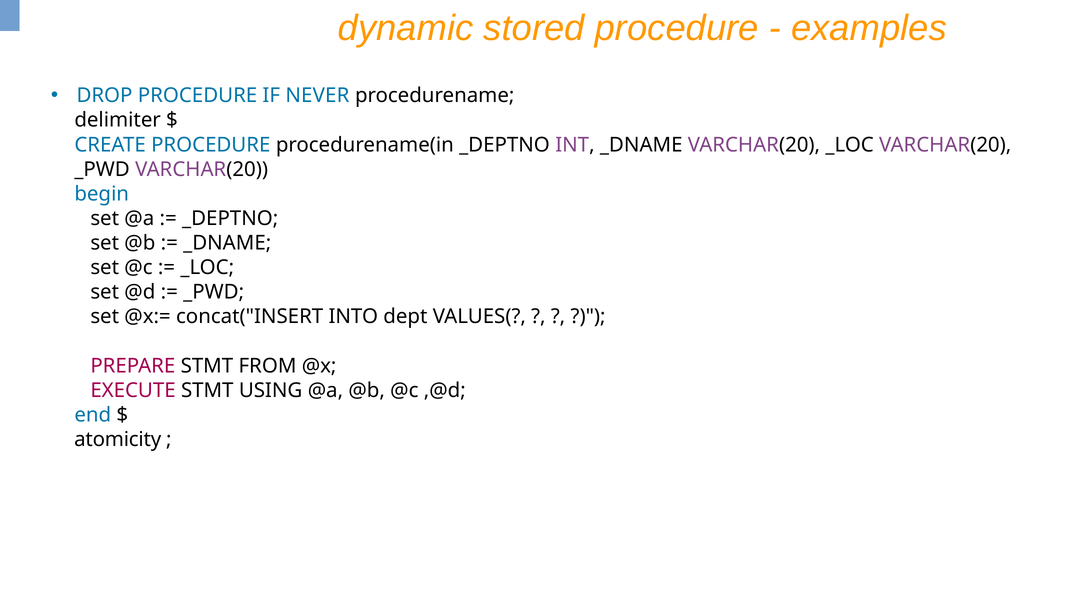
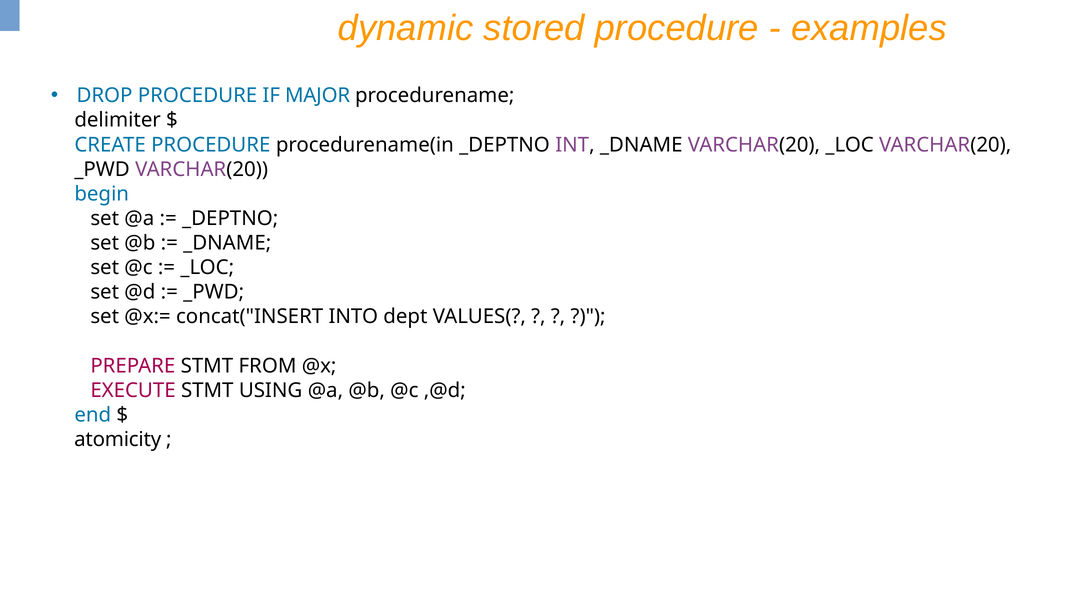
NEVER: NEVER -> MAJOR
